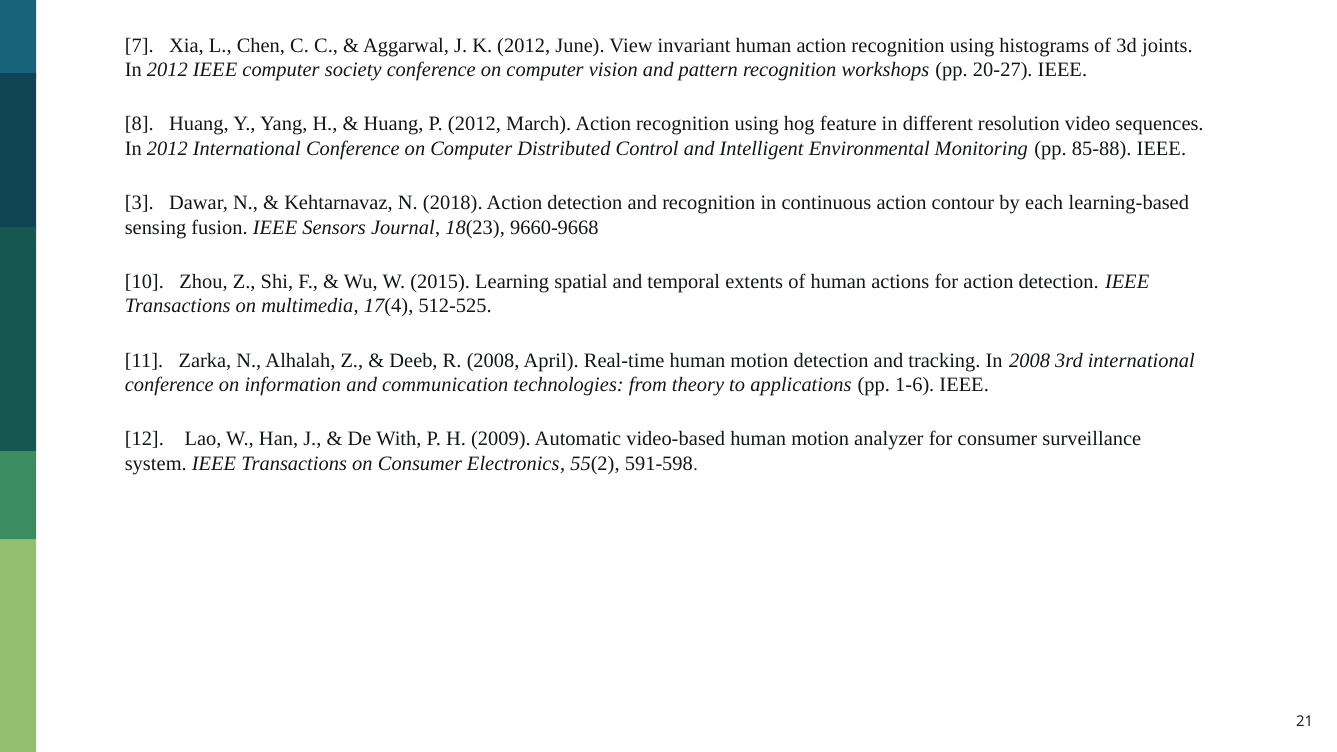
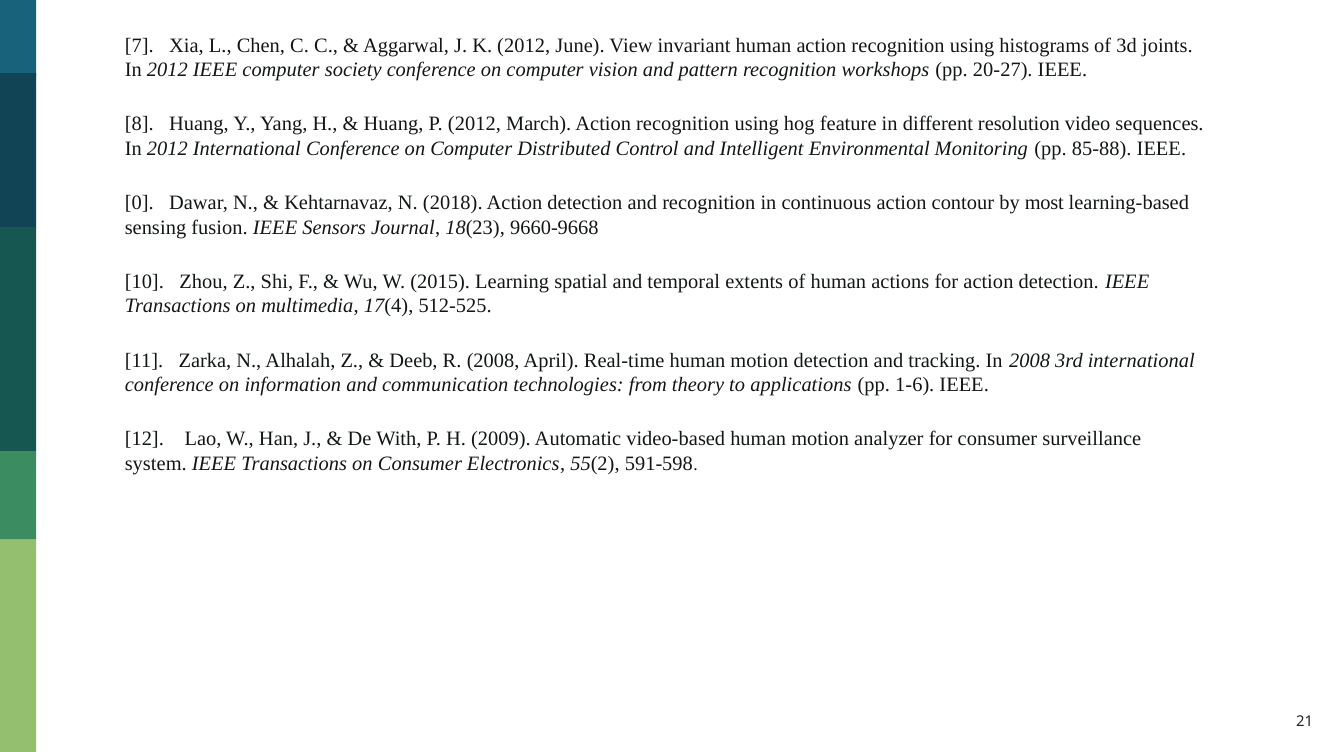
3: 3 -> 0
each: each -> most
